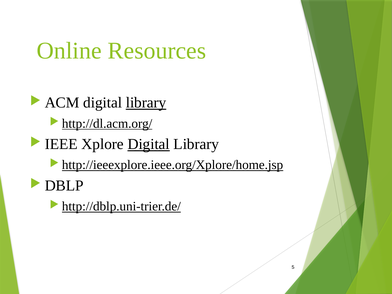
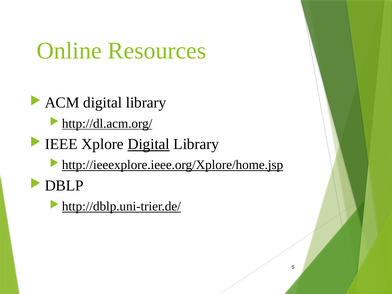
library at (146, 103) underline: present -> none
